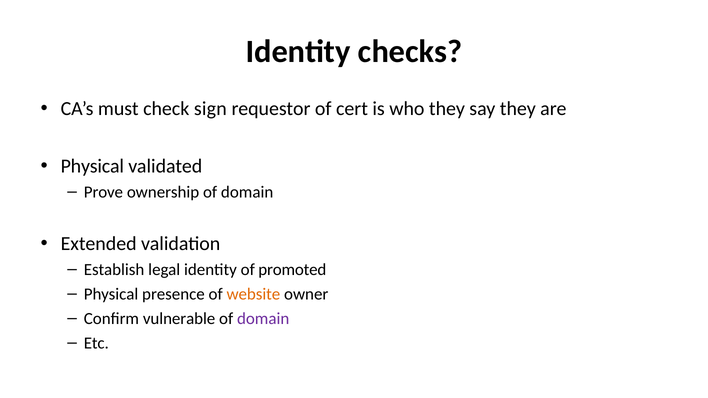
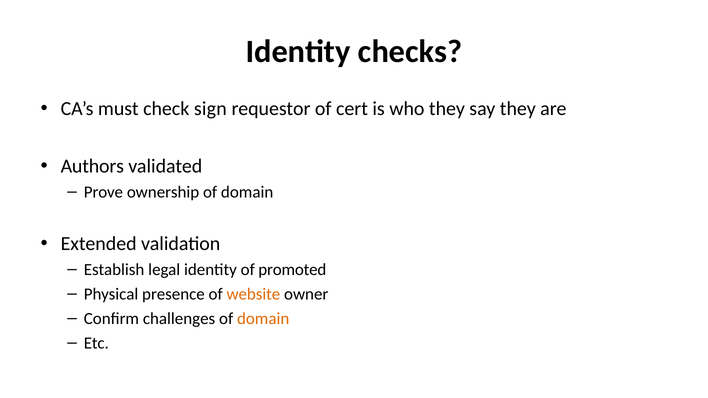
Physical at (92, 166): Physical -> Authors
vulnerable: vulnerable -> challenges
domain at (263, 319) colour: purple -> orange
